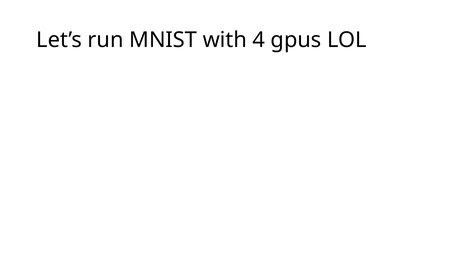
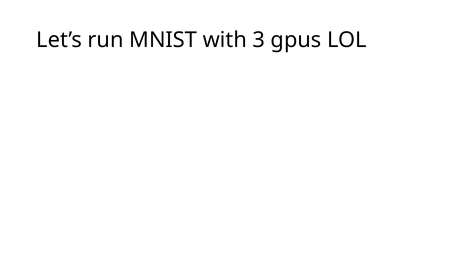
4: 4 -> 3
